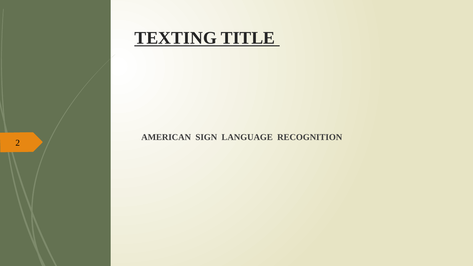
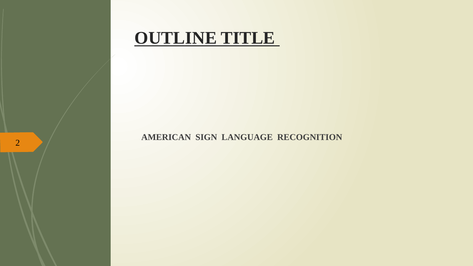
TEXTING: TEXTING -> OUTLINE
